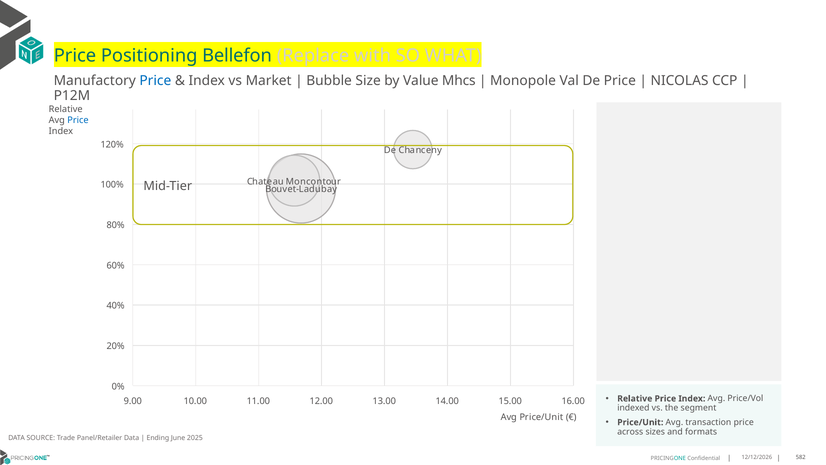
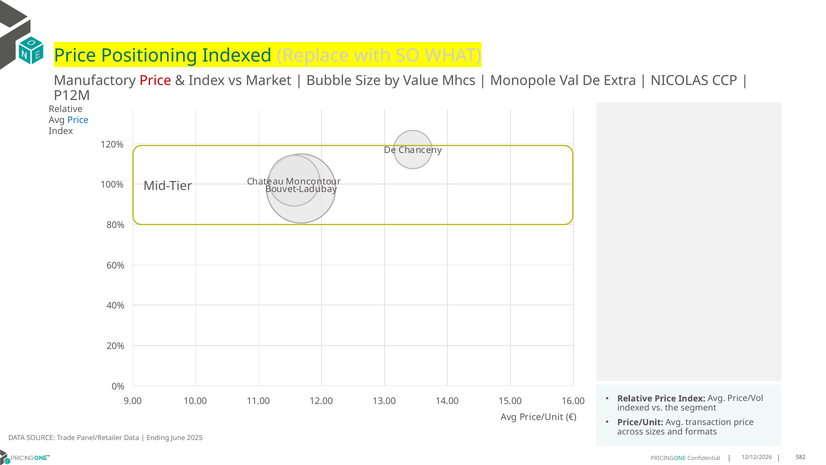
Positioning Bellefon: Bellefon -> Indexed
Price at (155, 81) colour: blue -> red
De Price: Price -> Extra
